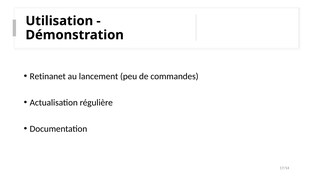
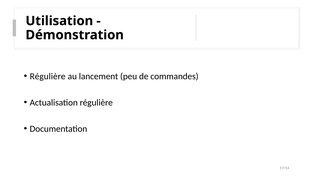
Retinanet at (48, 76): Retinanet -> Régulière
